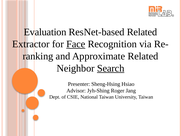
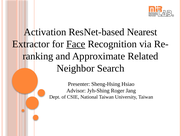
Evaluation: Evaluation -> Activation
ResNet-based Related: Related -> Nearest
Search underline: present -> none
